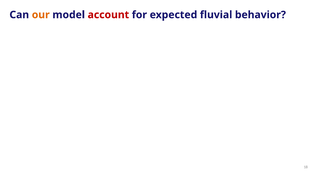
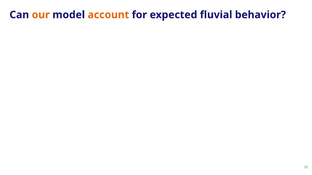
account colour: red -> orange
